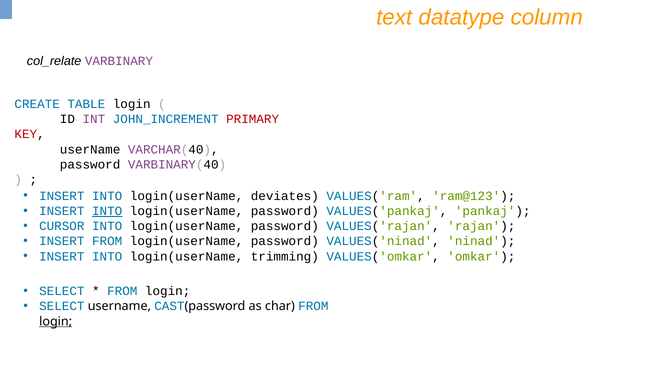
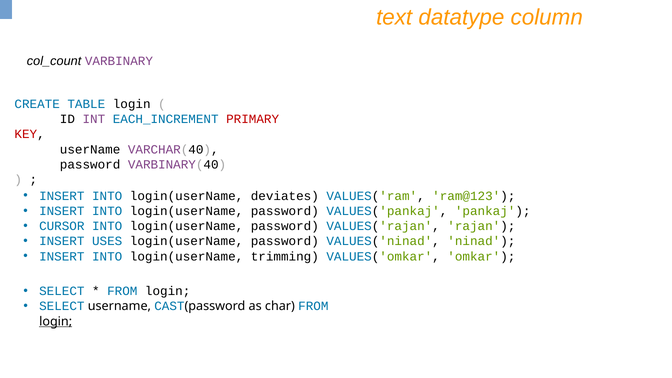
col_relate: col_relate -> col_count
JOHN_INCREMENT: JOHN_INCREMENT -> EACH_INCREMENT
INTO at (107, 211) underline: present -> none
INSERT FROM: FROM -> USES
